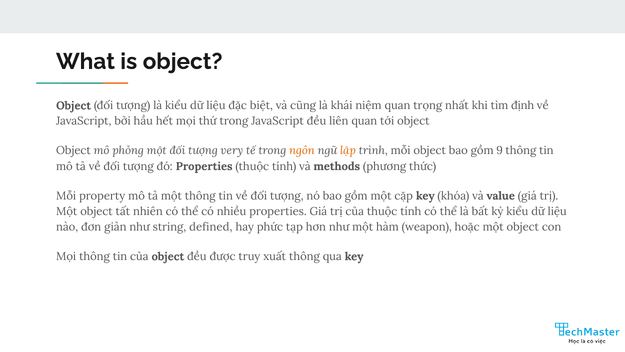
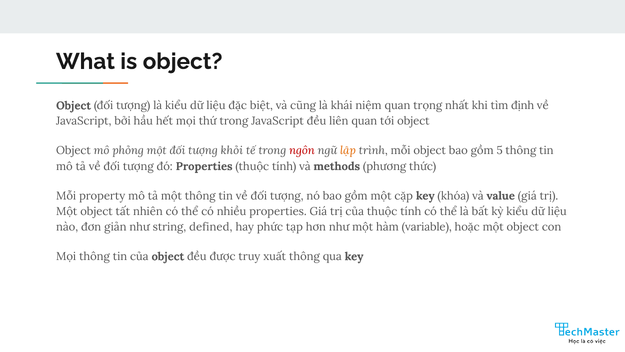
very: very -> khỏi
ngôn colour: orange -> red
9: 9 -> 5
weapon: weapon -> variable
